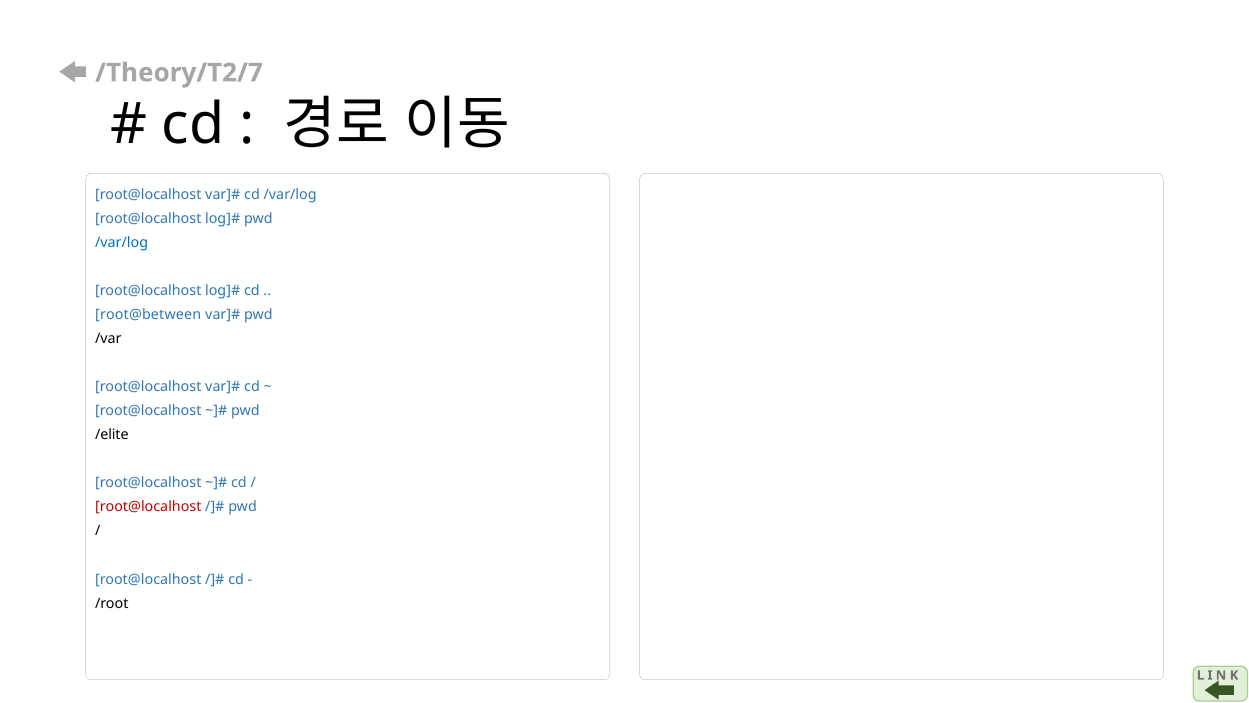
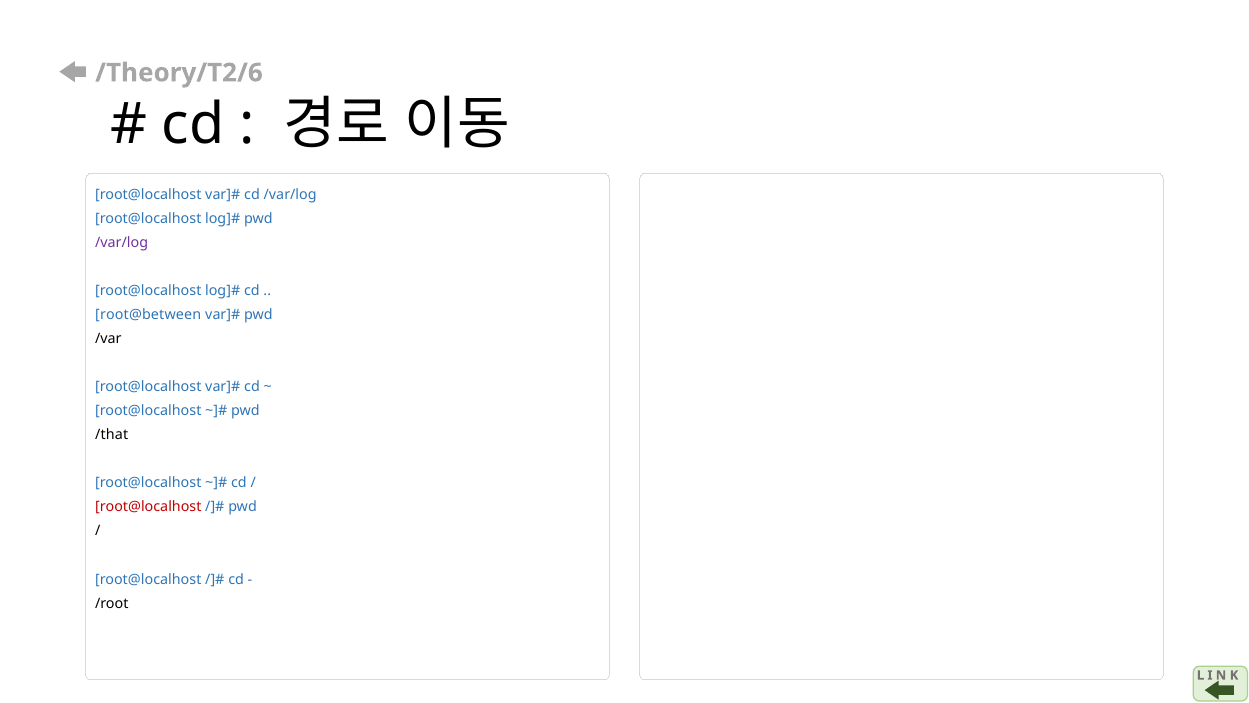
/Theory/T2/7: /Theory/T2/7 -> /Theory/T2/6
/var/log at (122, 242) colour: blue -> purple
/elite: /elite -> /that
